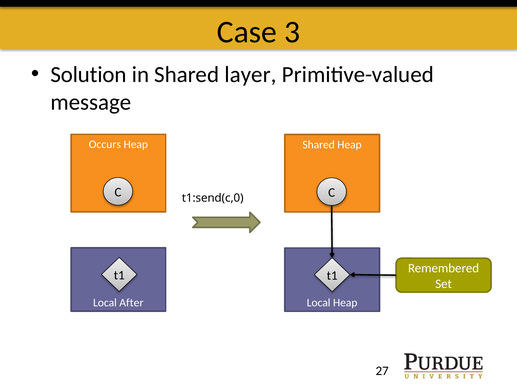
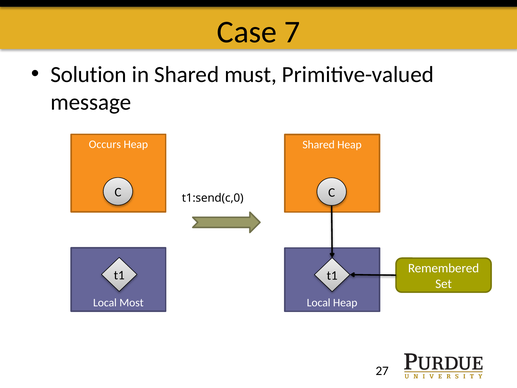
3: 3 -> 7
layer: layer -> must
After: After -> Most
